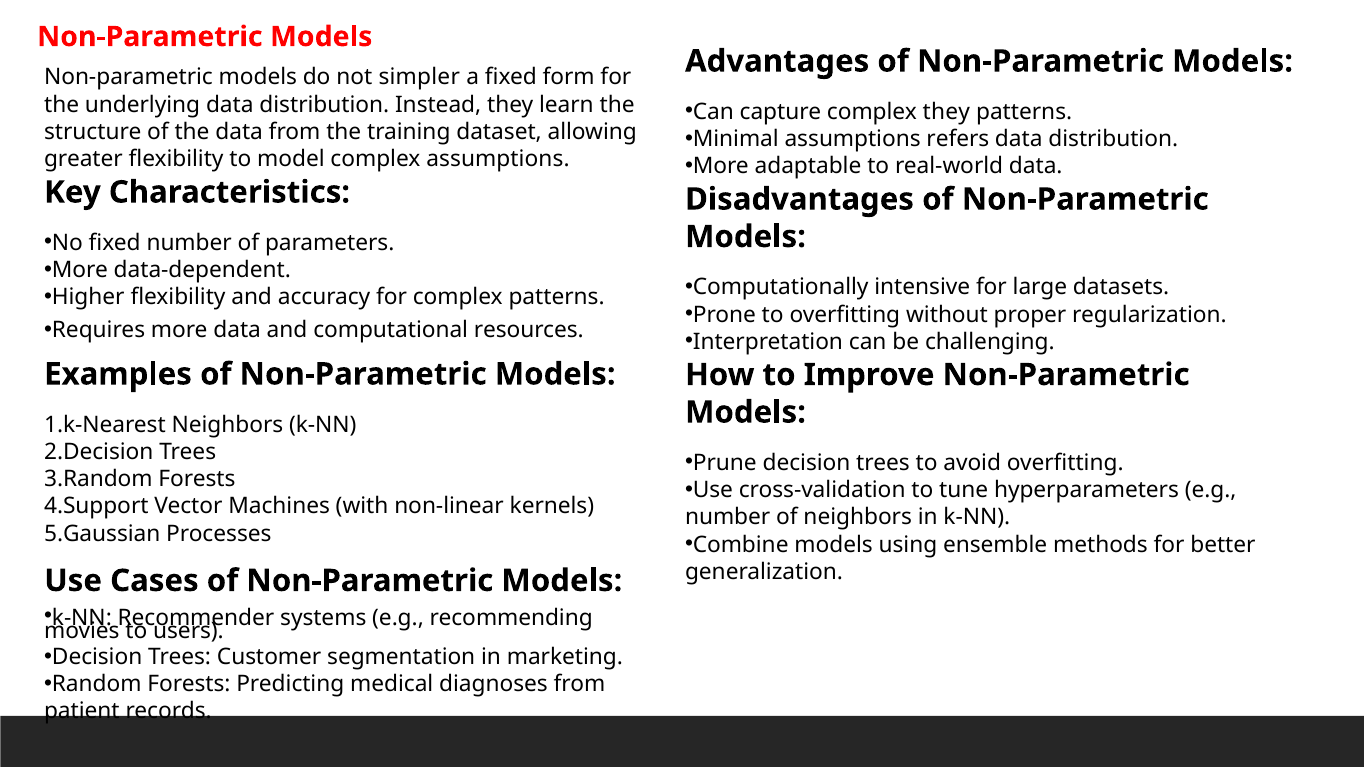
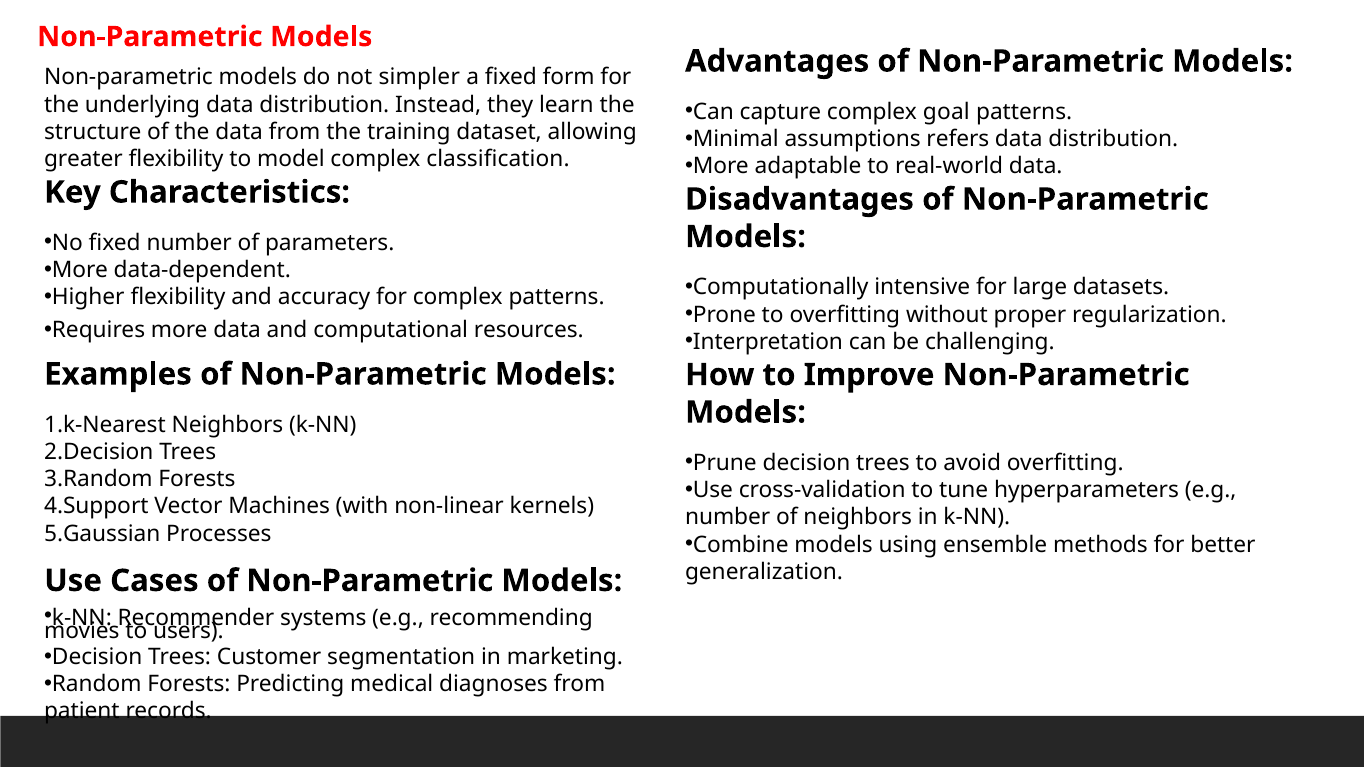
complex they: they -> goal
complex assumptions: assumptions -> classification
